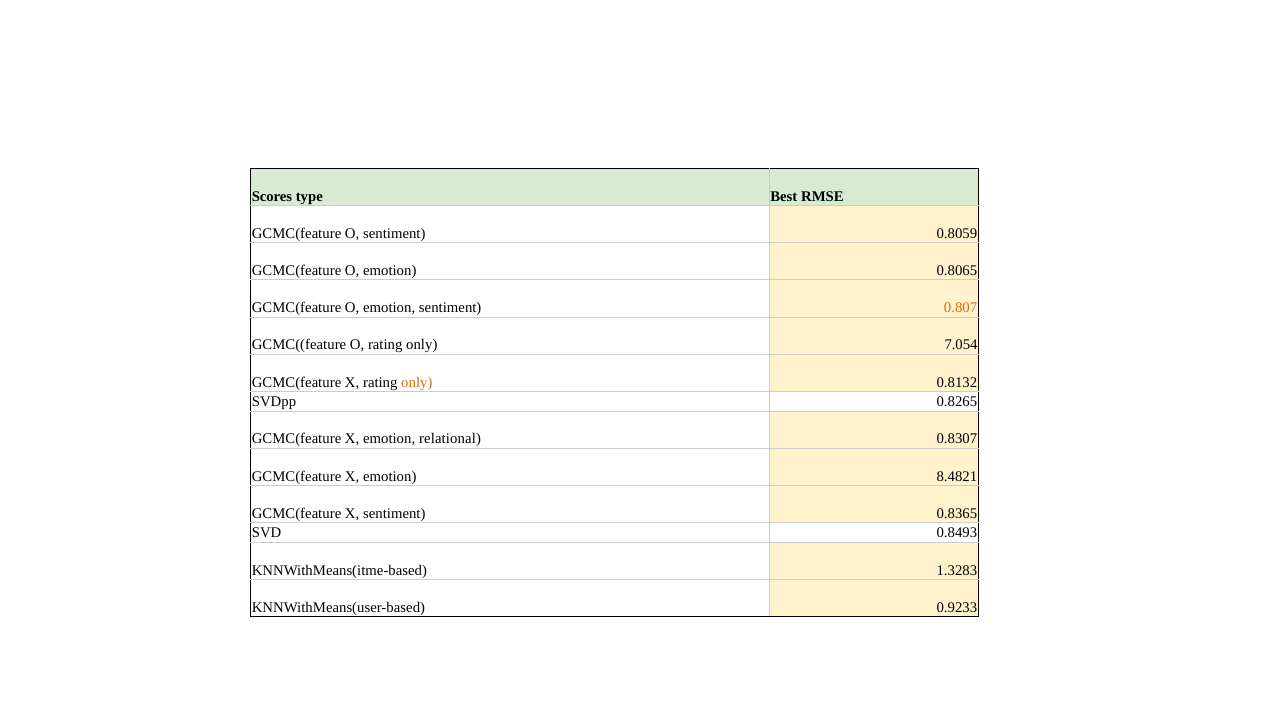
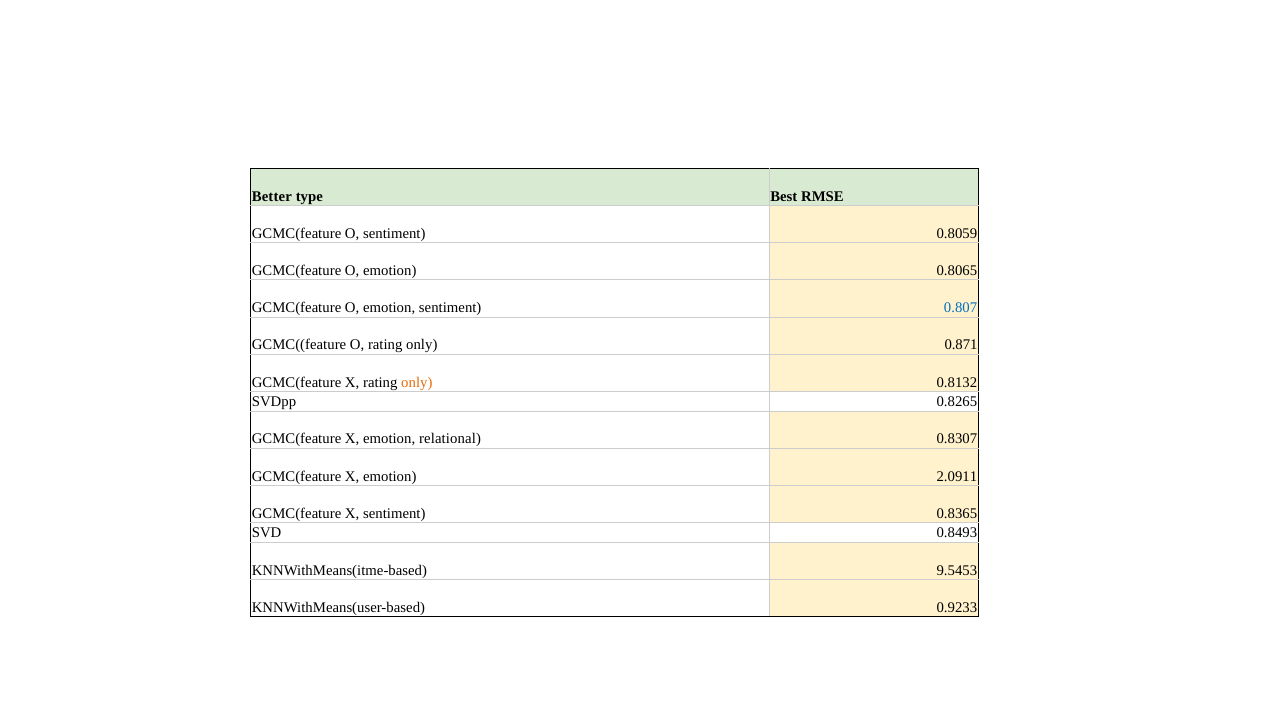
Scores: Scores -> Better
0.807 colour: orange -> blue
7.054: 7.054 -> 0.871
8.4821: 8.4821 -> 2.0911
1.3283: 1.3283 -> 9.5453
